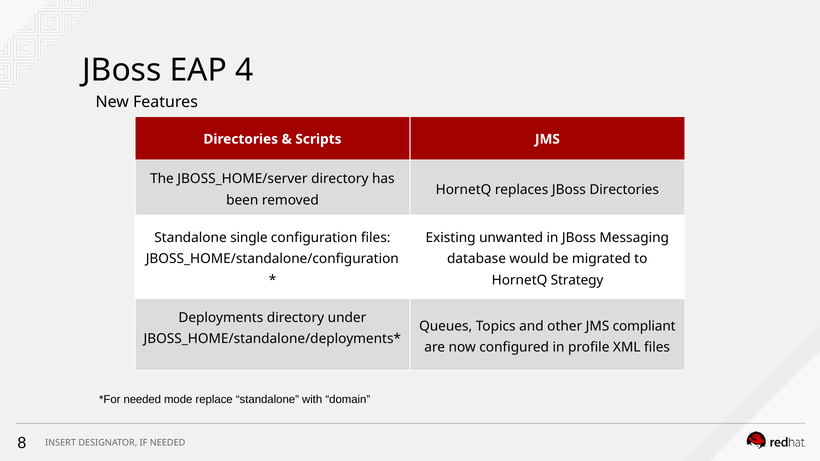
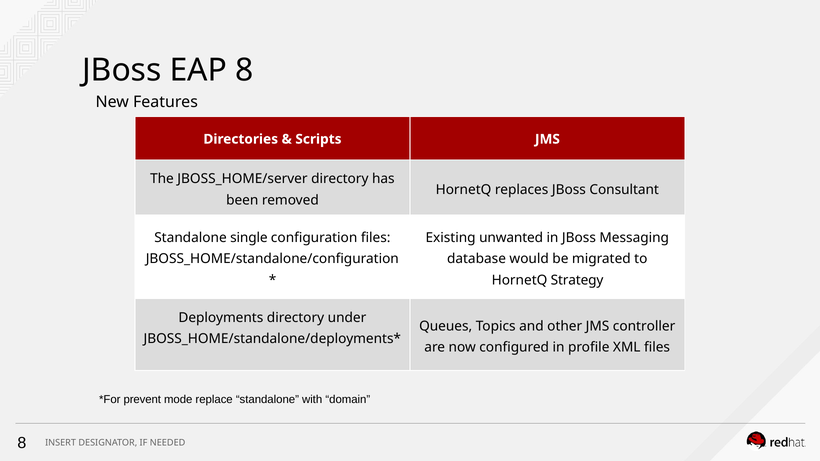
EAP 4: 4 -> 8
JBoss Directories: Directories -> Consultant
compliant: compliant -> controller
needed at (142, 399): needed -> prevent
